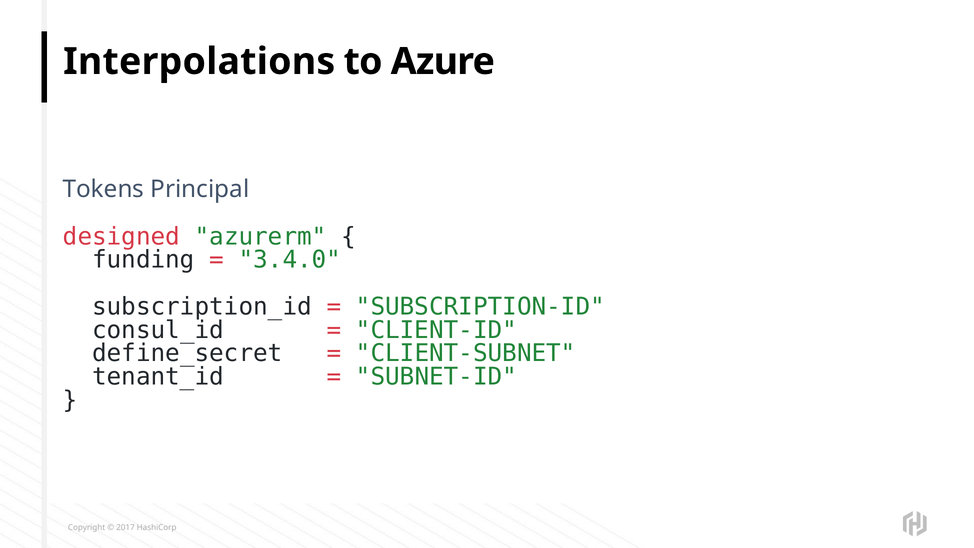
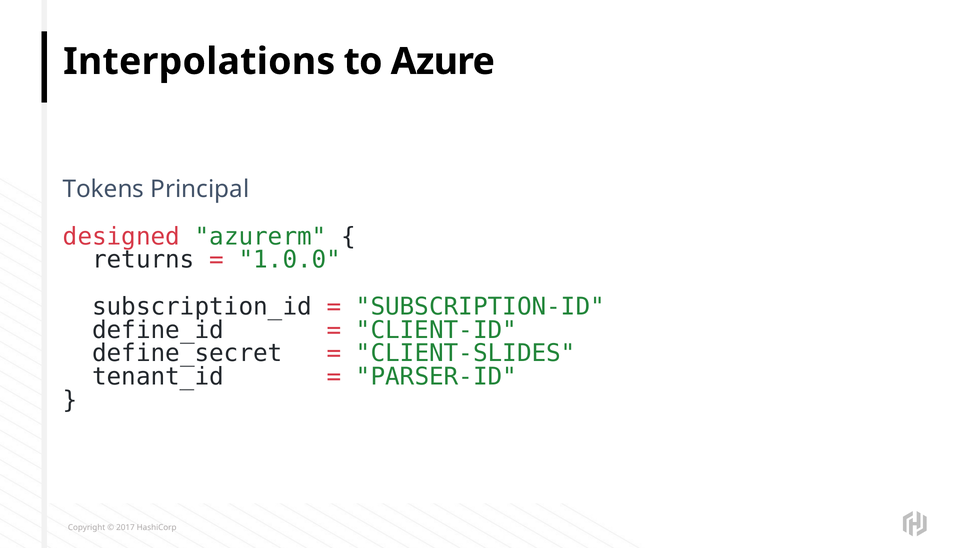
funding: funding -> returns
3.4.0: 3.4.0 -> 1.0.0
consul_id: consul_id -> define_id
CLIENT-SUBNET: CLIENT-SUBNET -> CLIENT-SLIDES
SUBNET-ID: SUBNET-ID -> PARSER-ID
